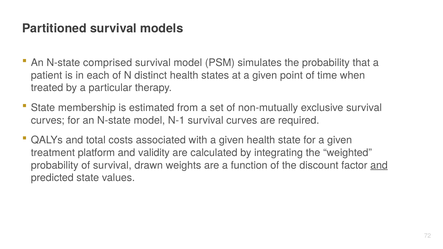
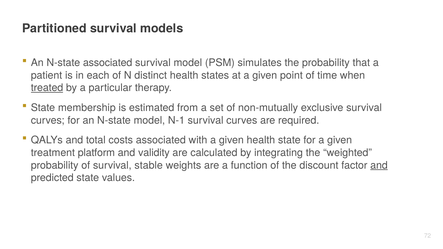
N-state comprised: comprised -> associated
treated underline: none -> present
drawn: drawn -> stable
